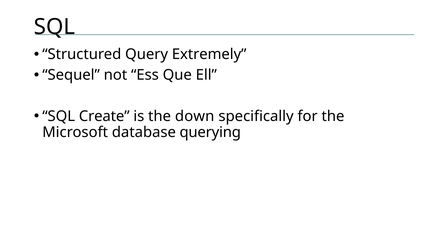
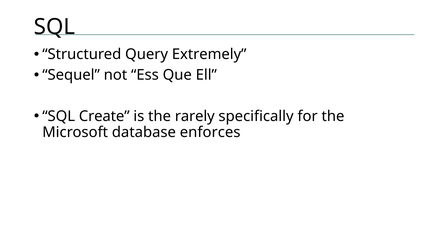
down: down -> rarely
querying: querying -> enforces
